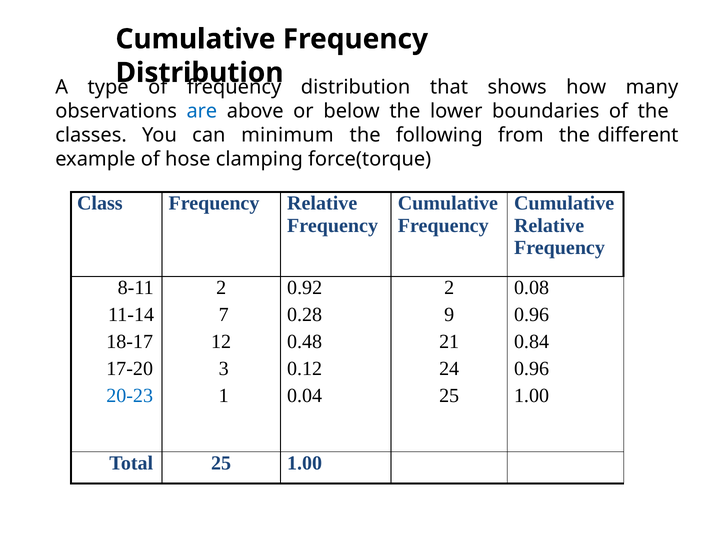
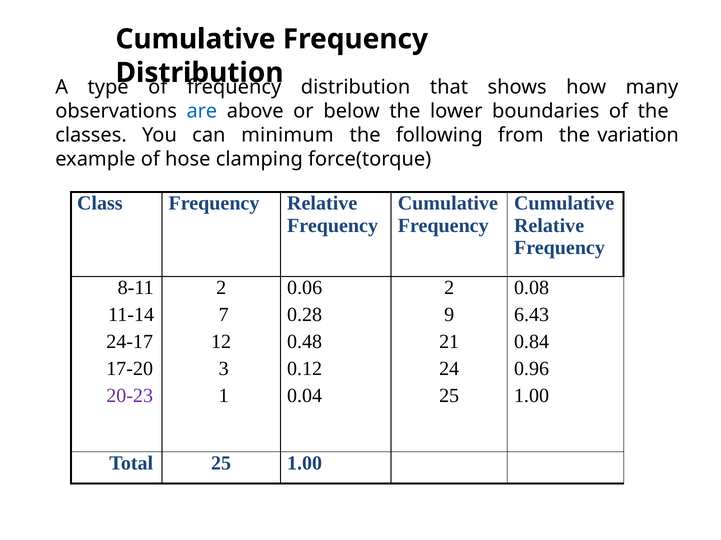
different: different -> variation
0.92: 0.92 -> 0.06
0.96 at (532, 315): 0.96 -> 6.43
18-17: 18-17 -> 24-17
20-23 colour: blue -> purple
